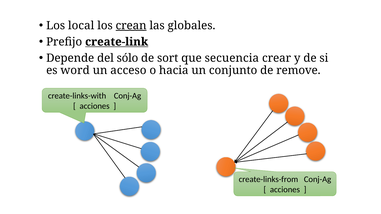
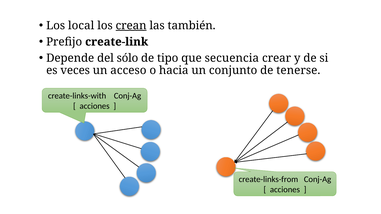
globales: globales -> también
create-link underline: present -> none
sort: sort -> tipo
word: word -> veces
remove: remove -> tenerse
